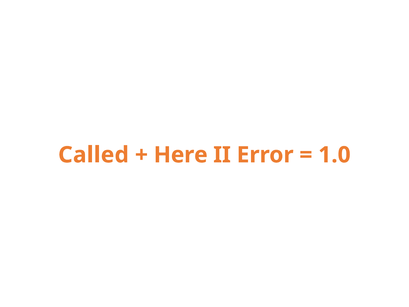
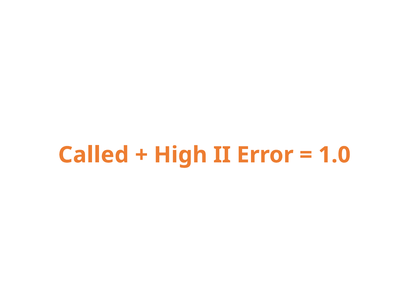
Here: Here -> High
